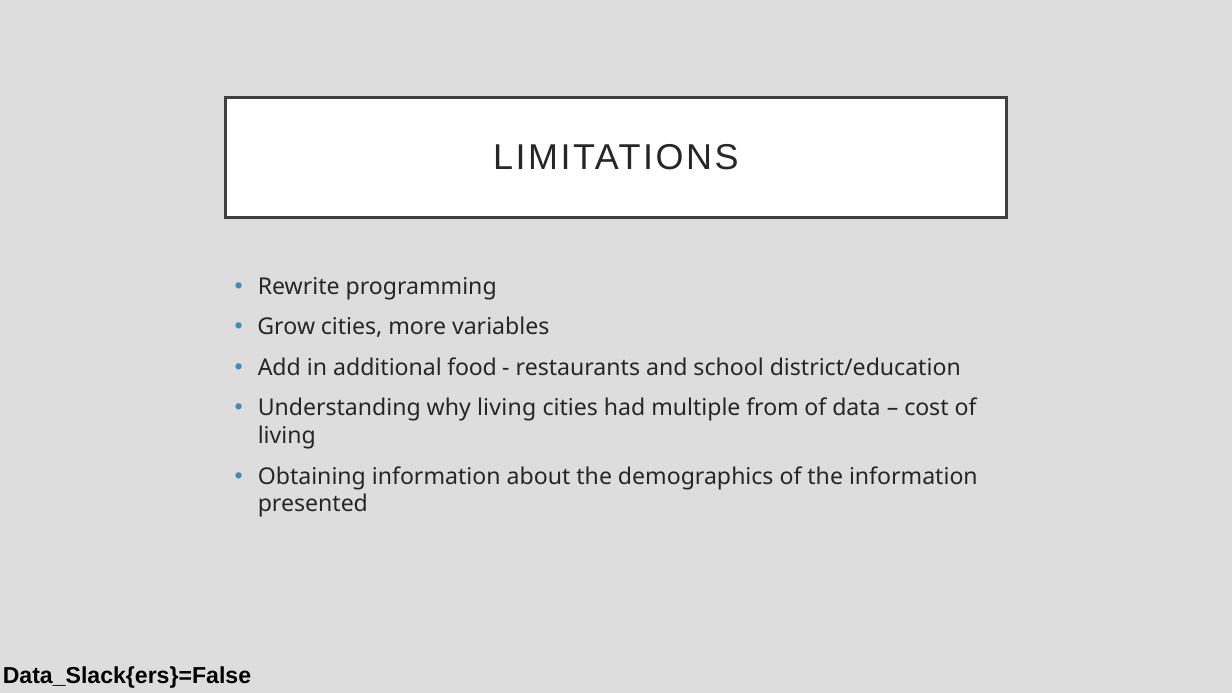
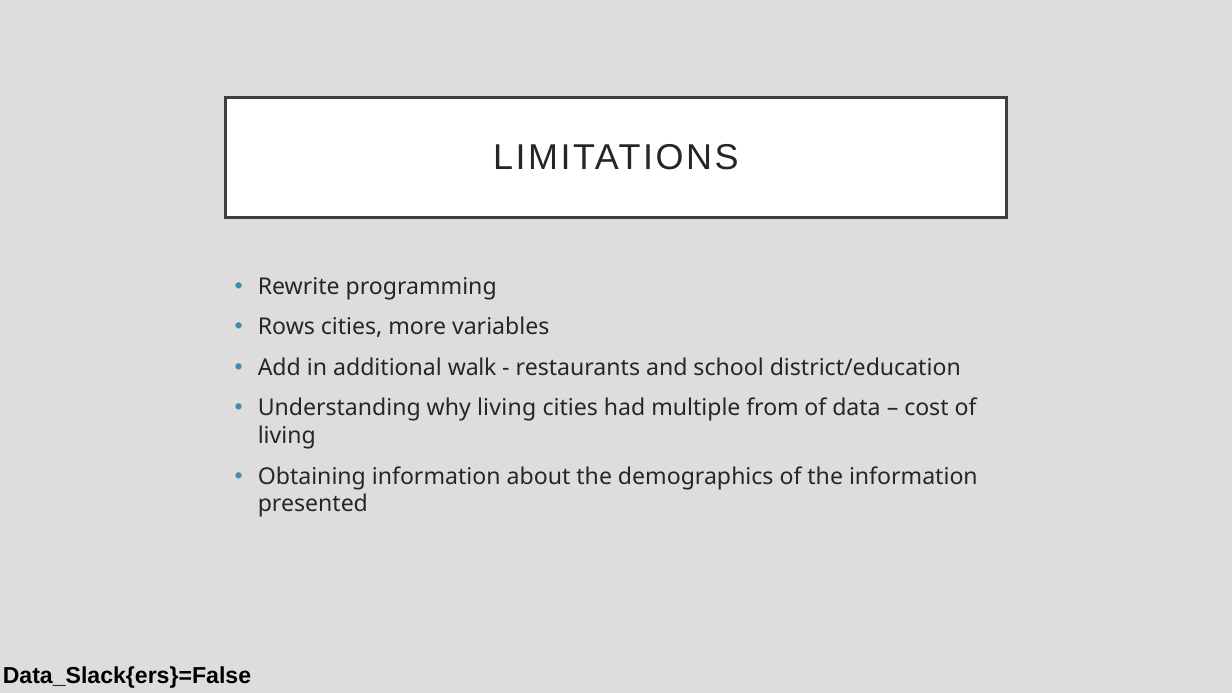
Grow: Grow -> Rows
food: food -> walk
